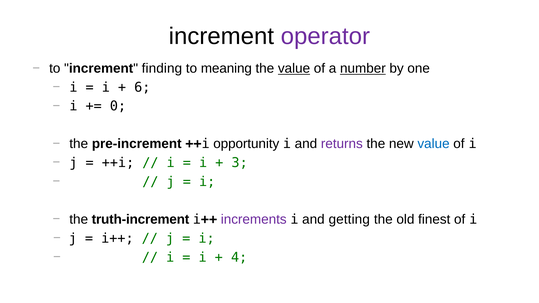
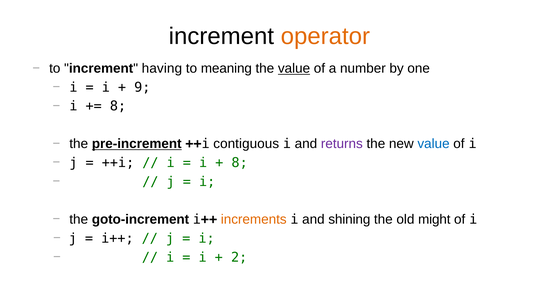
operator colour: purple -> orange
finding: finding -> having
number underline: present -> none
6: 6 -> 9
0 at (118, 106): 0 -> 8
pre-increment underline: none -> present
opportunity: opportunity -> contiguous
3 at (240, 163): 3 -> 8
truth-increment: truth-increment -> goto-increment
increments colour: purple -> orange
getting: getting -> shining
finest: finest -> might
4: 4 -> 2
